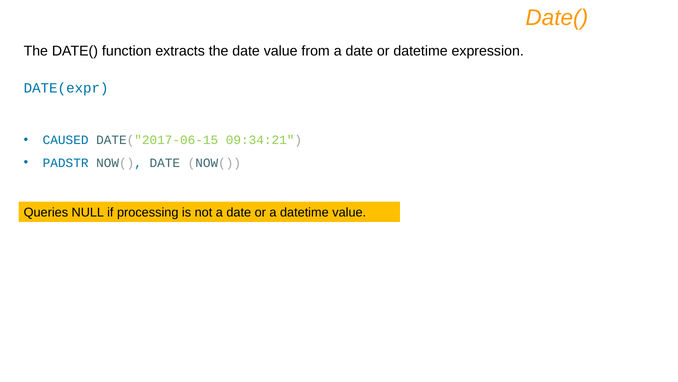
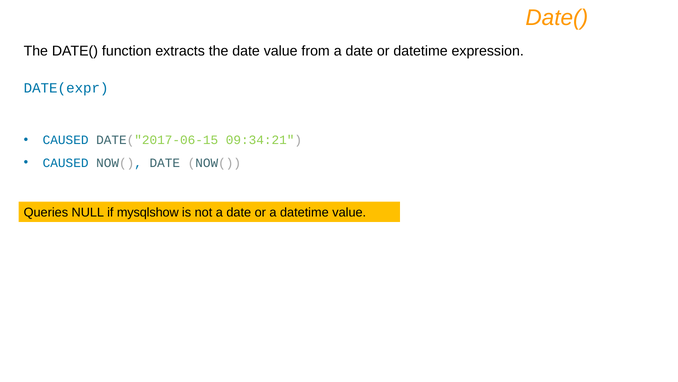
PADSTR at (66, 163): PADSTR -> CAUSED
processing: processing -> mysqlshow
